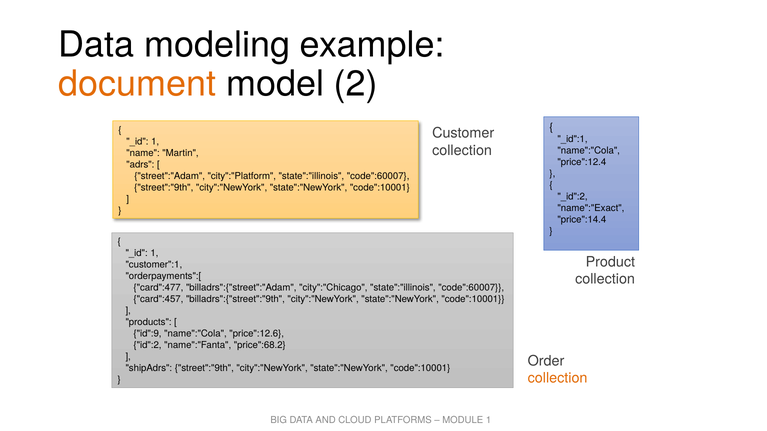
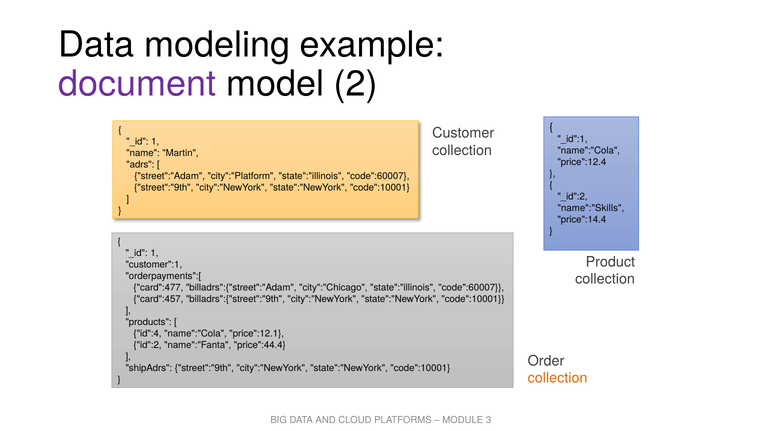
document colour: orange -> purple
name":"Exact: name":"Exact -> name":"Skills
id":9: id":9 -> id":4
price":12.6: price":12.6 -> price":12.1
price":68.2: price":68.2 -> price":44.4
1 at (489, 421): 1 -> 3
